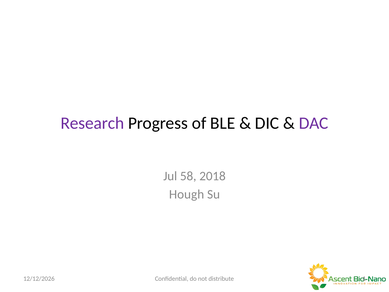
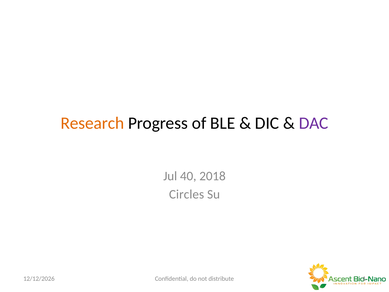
Research colour: purple -> orange
58: 58 -> 40
Hough: Hough -> Circles
